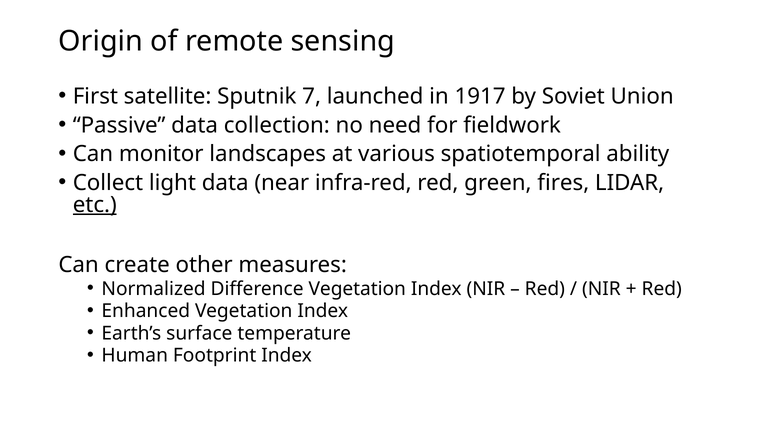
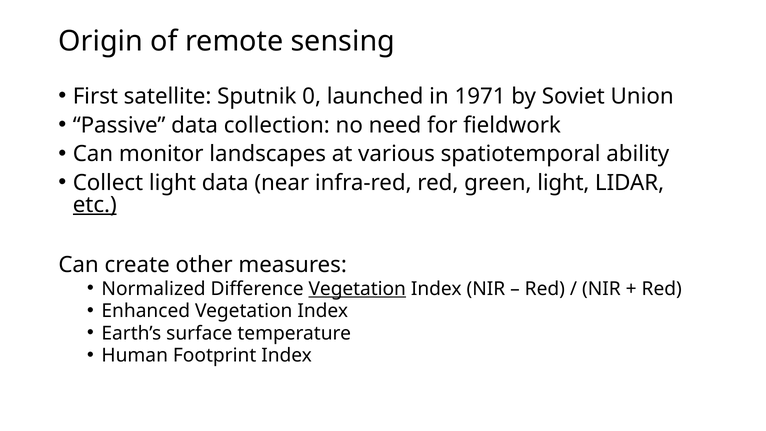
7: 7 -> 0
1917: 1917 -> 1971
green fires: fires -> light
Vegetation at (357, 289) underline: none -> present
